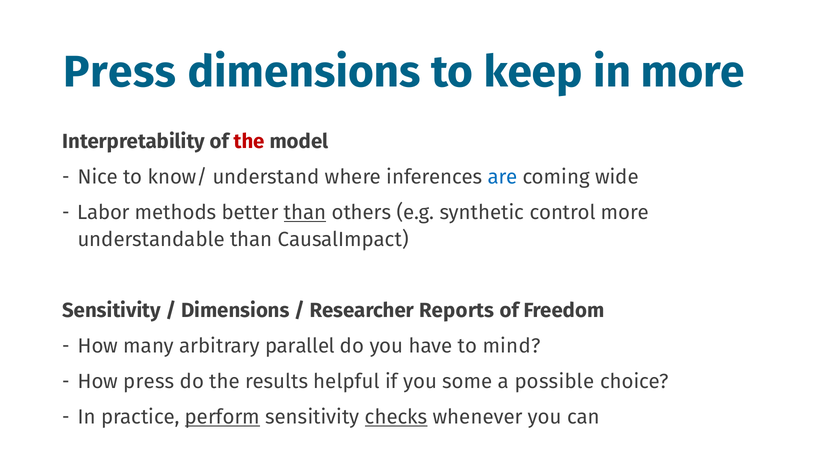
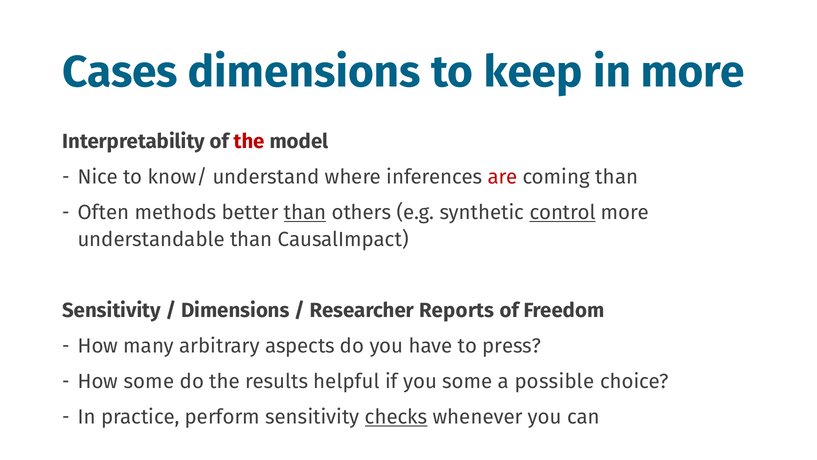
Press at (120, 72): Press -> Cases
are colour: blue -> red
coming wide: wide -> than
Labor: Labor -> Often
control underline: none -> present
parallel: parallel -> aspects
mind: mind -> press
How press: press -> some
perform underline: present -> none
